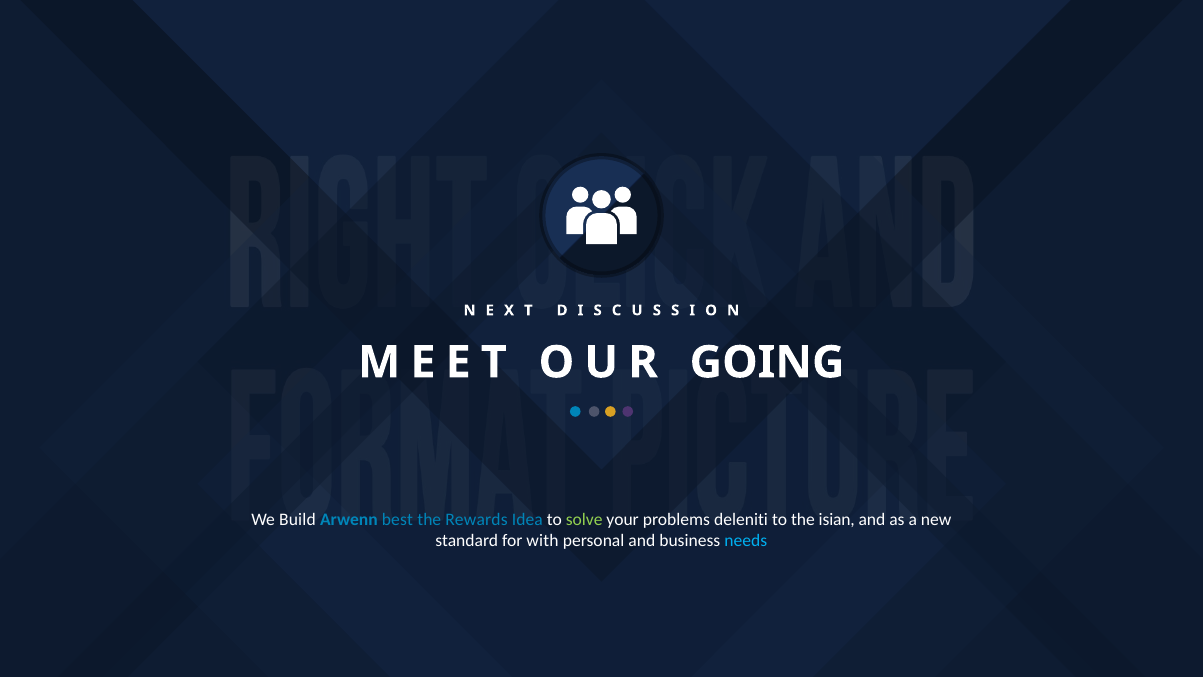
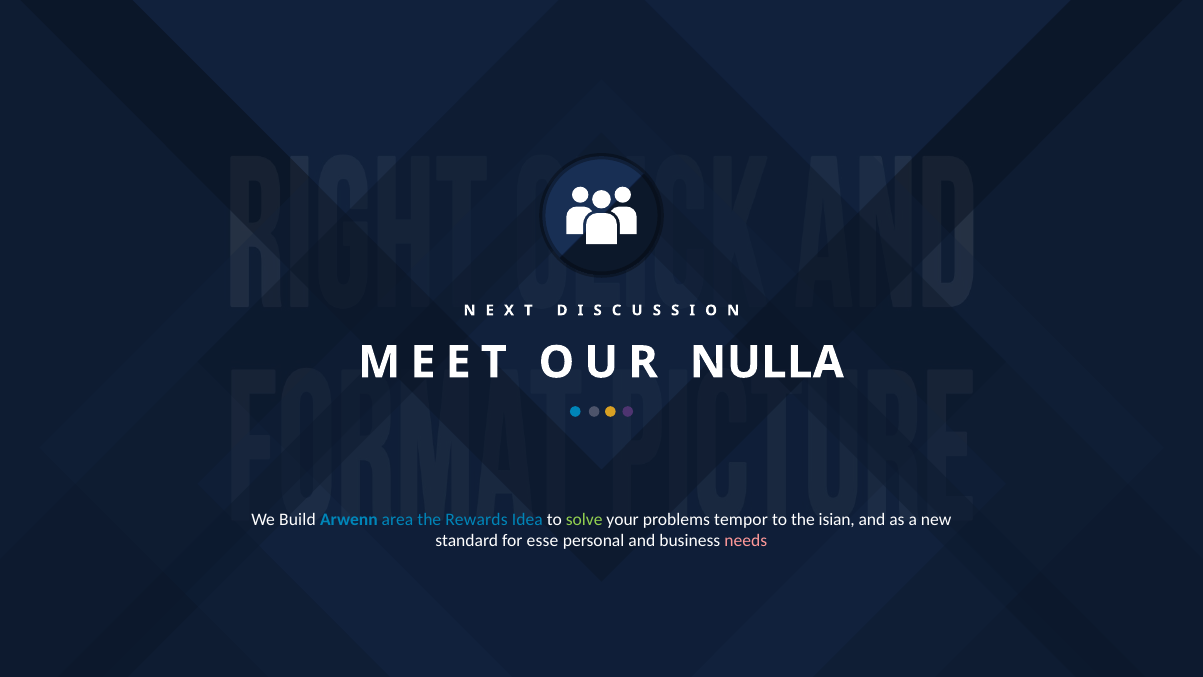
GOING: GOING -> NULLA
best: best -> area
deleniti: deleniti -> tempor
with: with -> esse
needs colour: light blue -> pink
